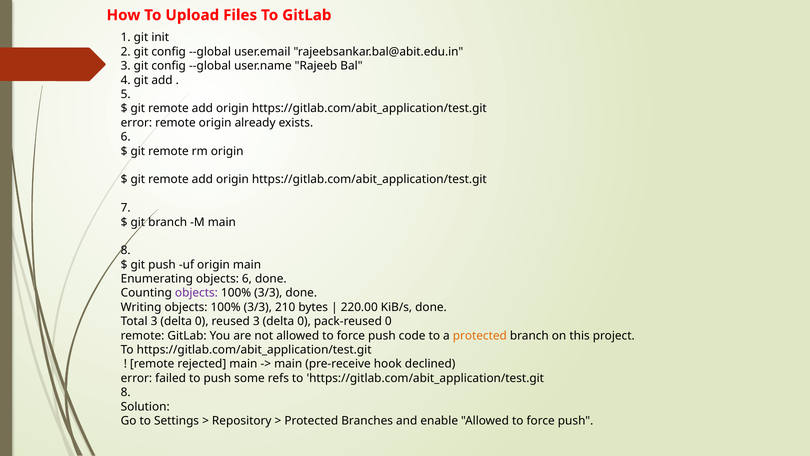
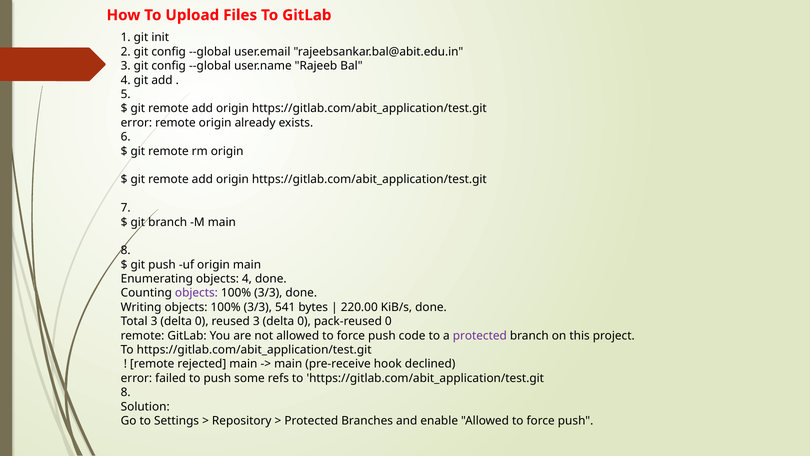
objects 6: 6 -> 4
210: 210 -> 541
protected at (480, 335) colour: orange -> purple
